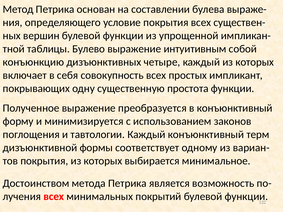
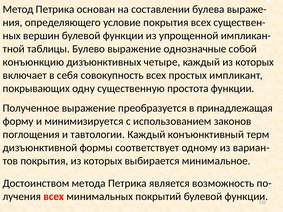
интуитивным: интуитивным -> однозначные
в конъюнктивный: конъюнктивный -> принадлежащая
